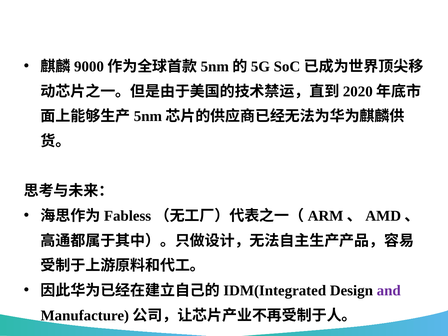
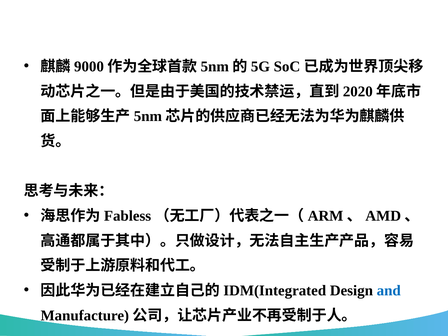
and colour: purple -> blue
